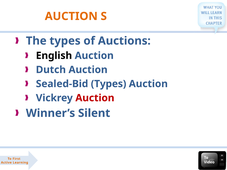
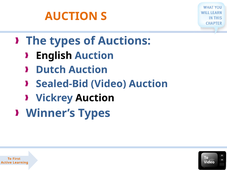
Sealed-Bid Types: Types -> Video
Auction at (95, 98) colour: red -> black
Winner’s Silent: Silent -> Types
